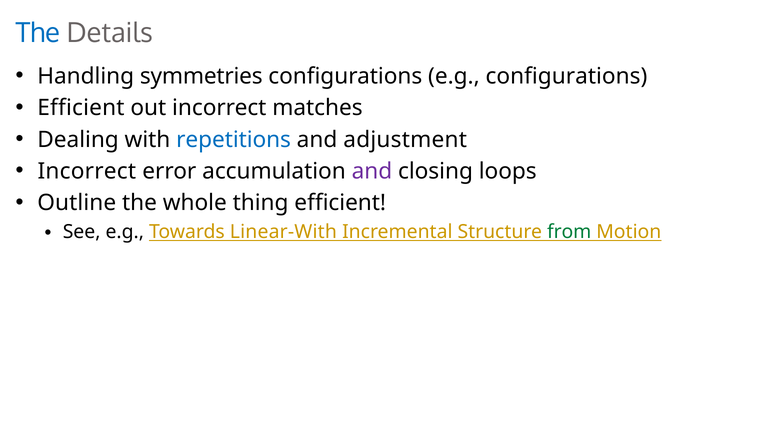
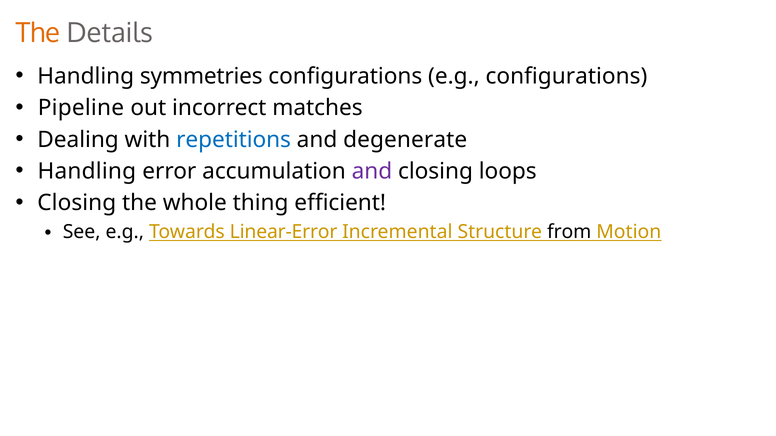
The at (38, 33) colour: blue -> orange
Efficient at (81, 108): Efficient -> Pipeline
adjustment: adjustment -> degenerate
Incorrect at (87, 171): Incorrect -> Handling
Outline at (77, 203): Outline -> Closing
Linear-With: Linear-With -> Linear-Error
from colour: green -> black
